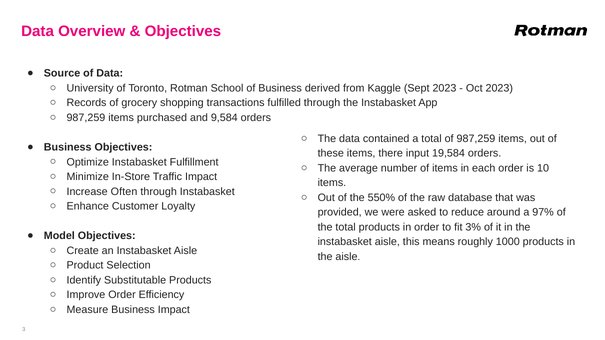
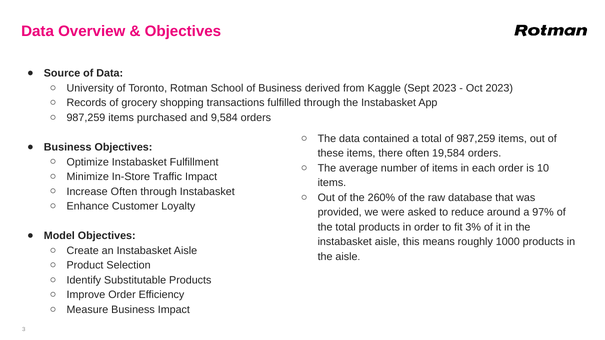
there input: input -> often
550%: 550% -> 260%
